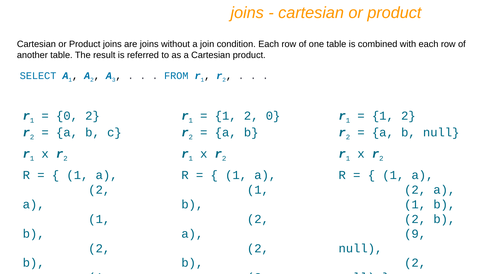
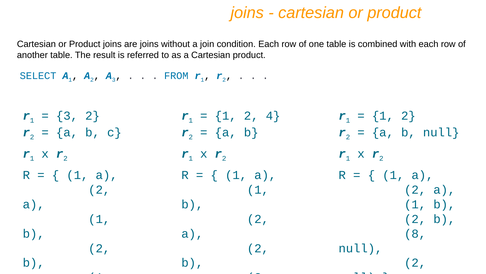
0 at (67, 115): 0 -> 3
2 0: 0 -> 4
9: 9 -> 8
